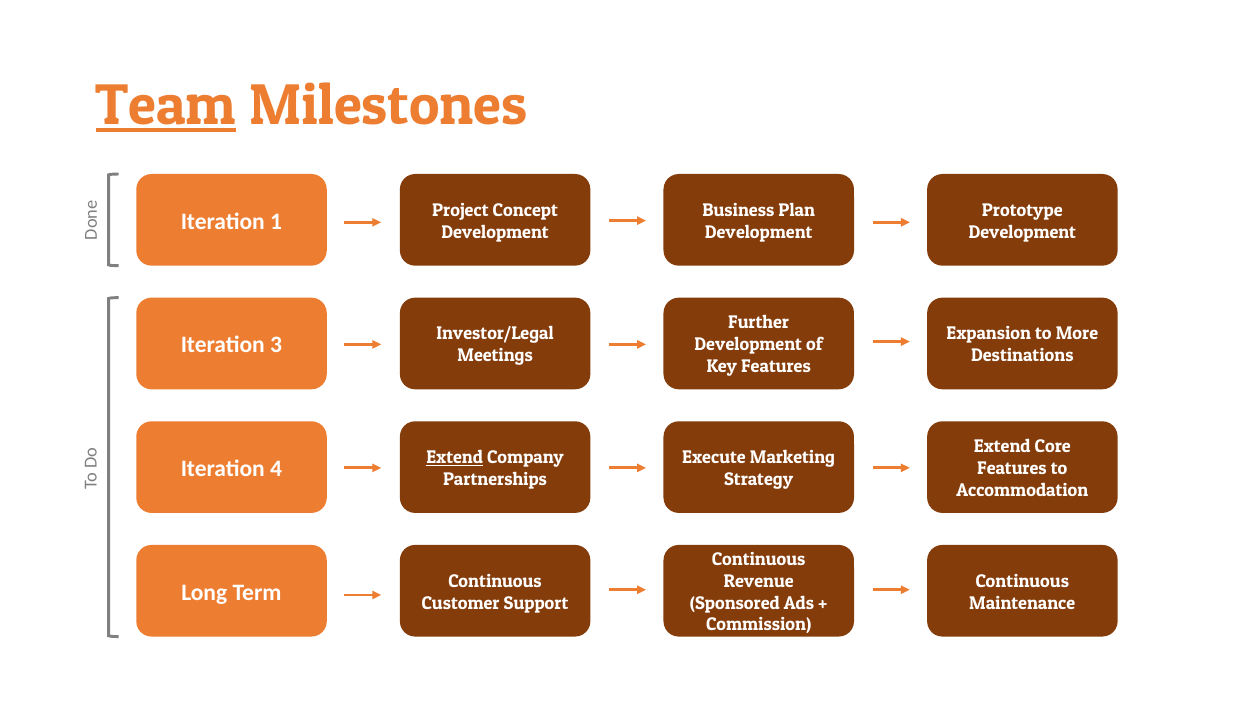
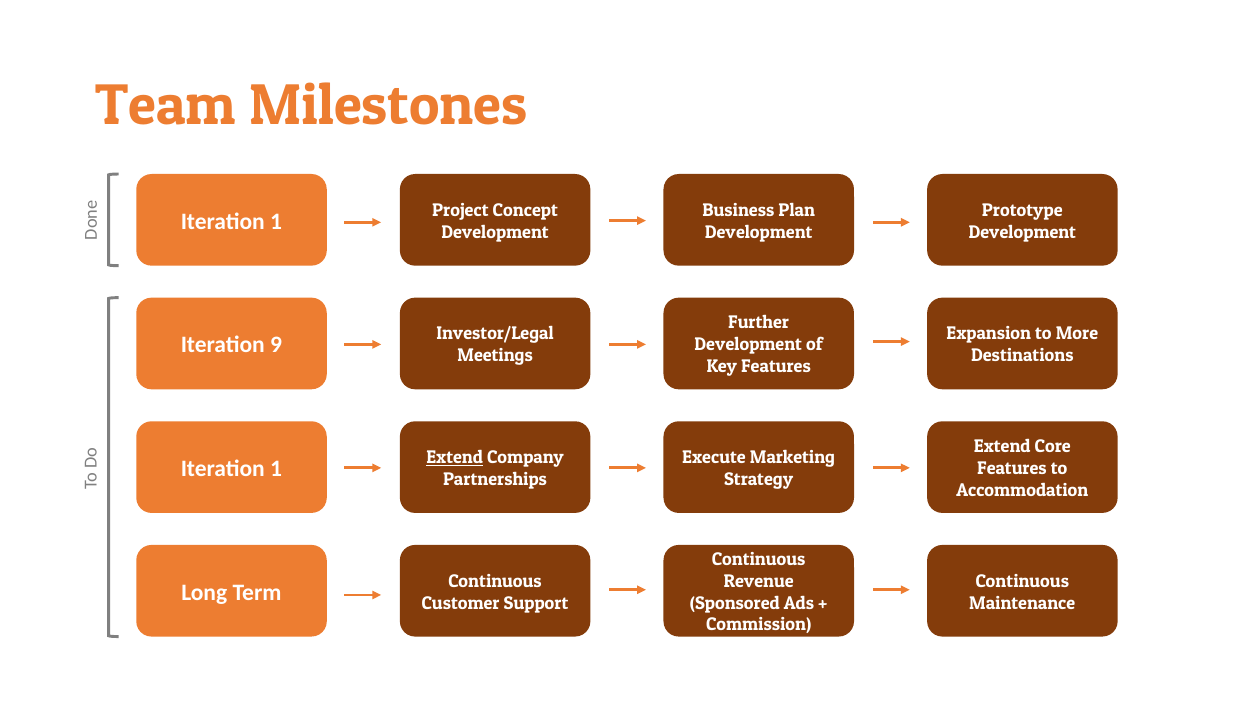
Team underline: present -> none
3: 3 -> 9
4 at (276, 468): 4 -> 1
